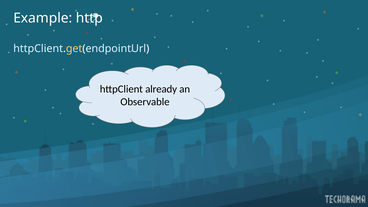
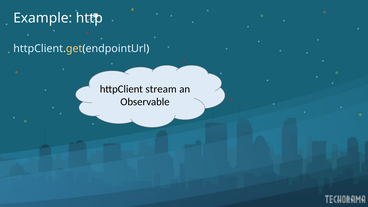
already: already -> stream
